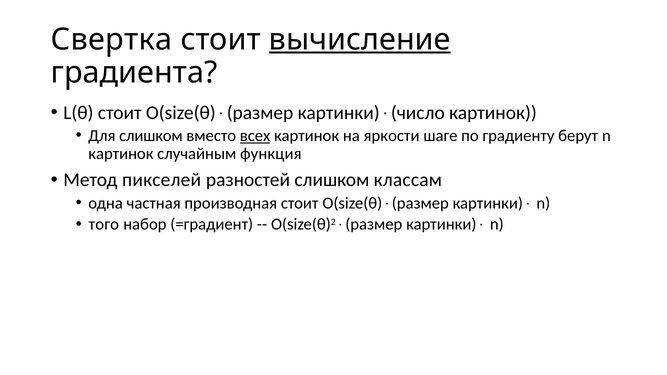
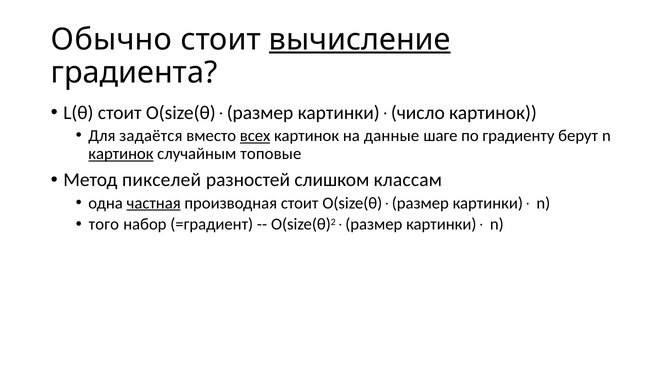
Свертка: Свертка -> Обычно
Для слишком: слишком -> задаётся
яркости: яркости -> данные
картинок at (121, 154) underline: none -> present
случайным функция: функция -> топовые
частная underline: none -> present
